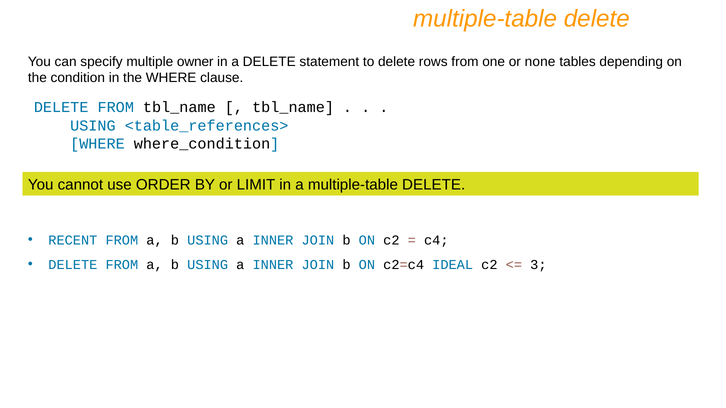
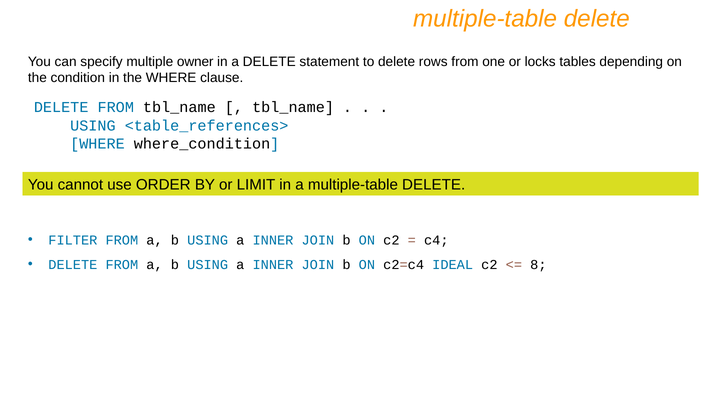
none: none -> locks
RECENT: RECENT -> FILTER
3: 3 -> 8
